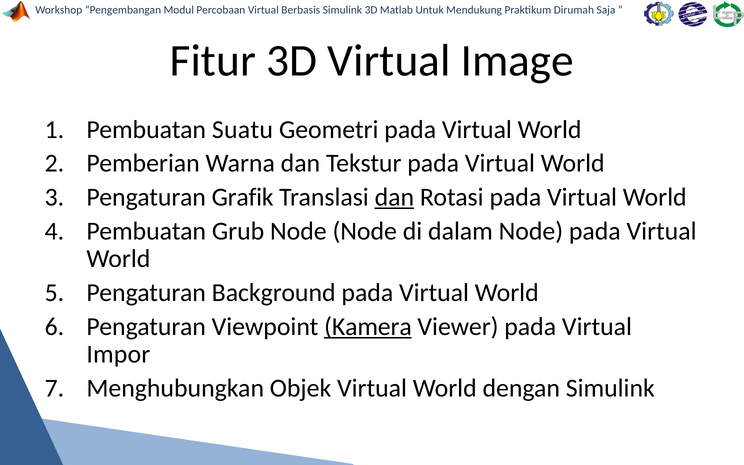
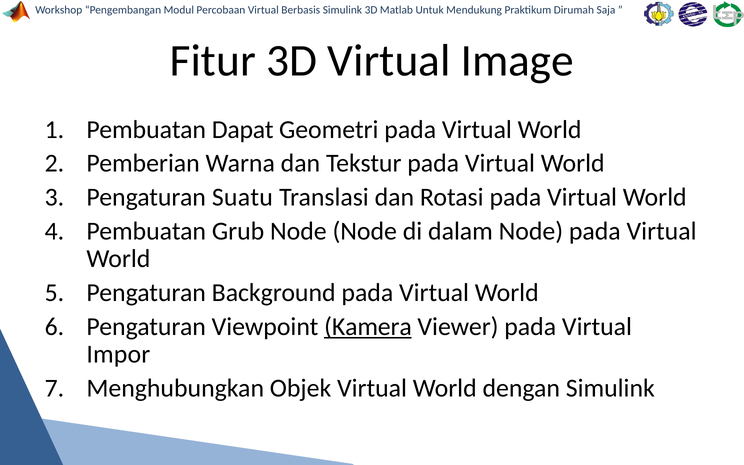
Suatu: Suatu -> Dapat
Grafik: Grafik -> Suatu
dan at (394, 197) underline: present -> none
